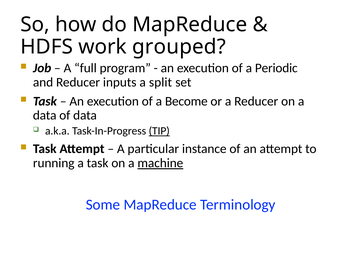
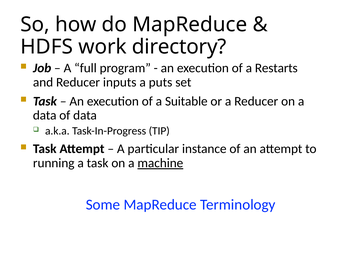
grouped: grouped -> directory
Periodic: Periodic -> Restarts
split: split -> puts
Become: Become -> Suitable
TIP underline: present -> none
